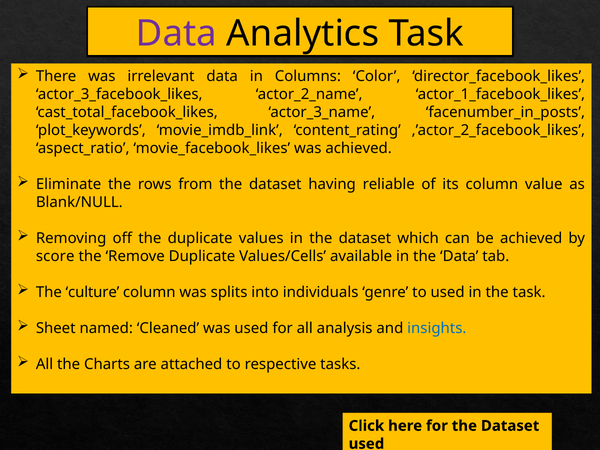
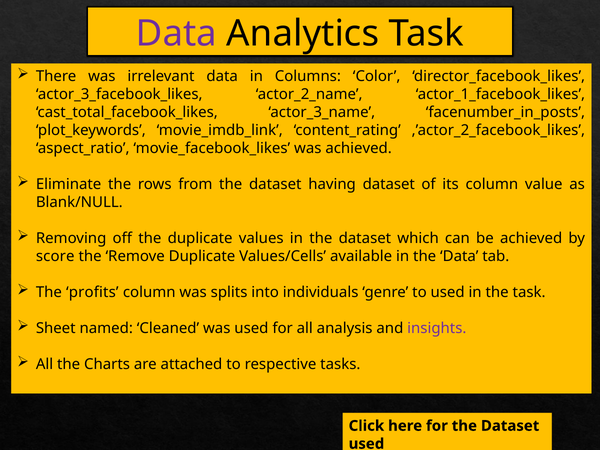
having reliable: reliable -> dataset
culture: culture -> profits
insights colour: blue -> purple
